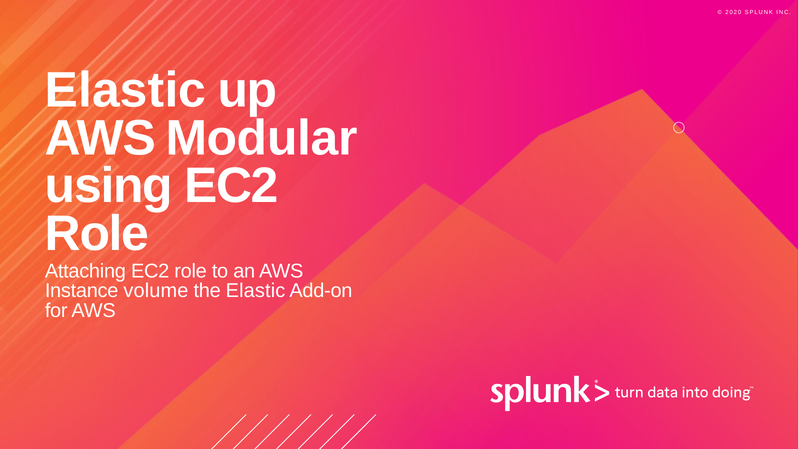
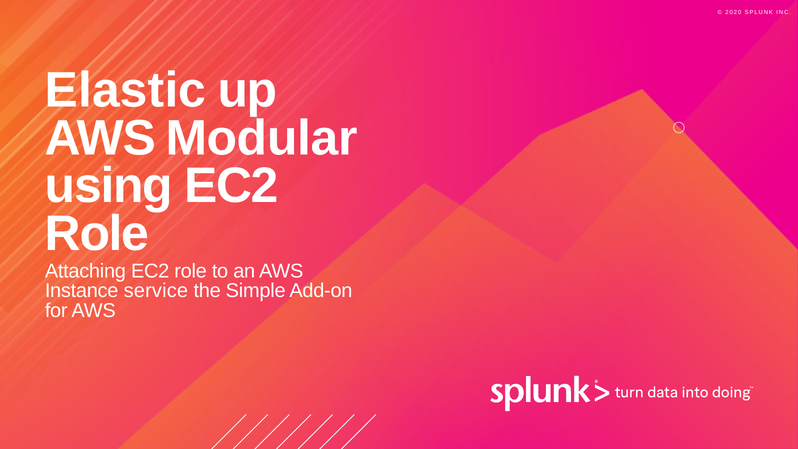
volume: volume -> service
the Elastic: Elastic -> Simple
